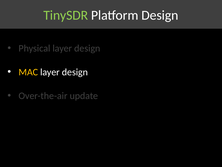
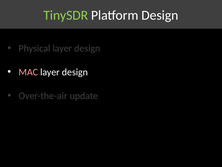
MAC colour: yellow -> pink
